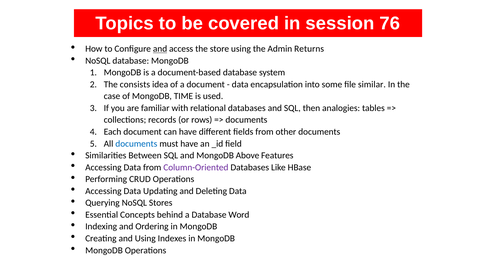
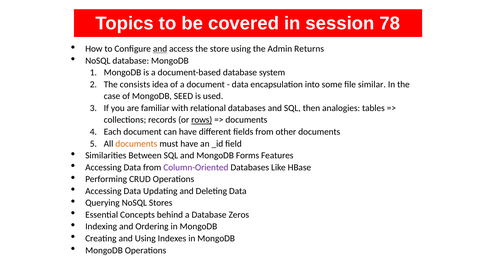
76: 76 -> 78
TIME: TIME -> SEED
rows underline: none -> present
documents at (136, 144) colour: blue -> orange
Above: Above -> Forms
Word: Word -> Zeros
